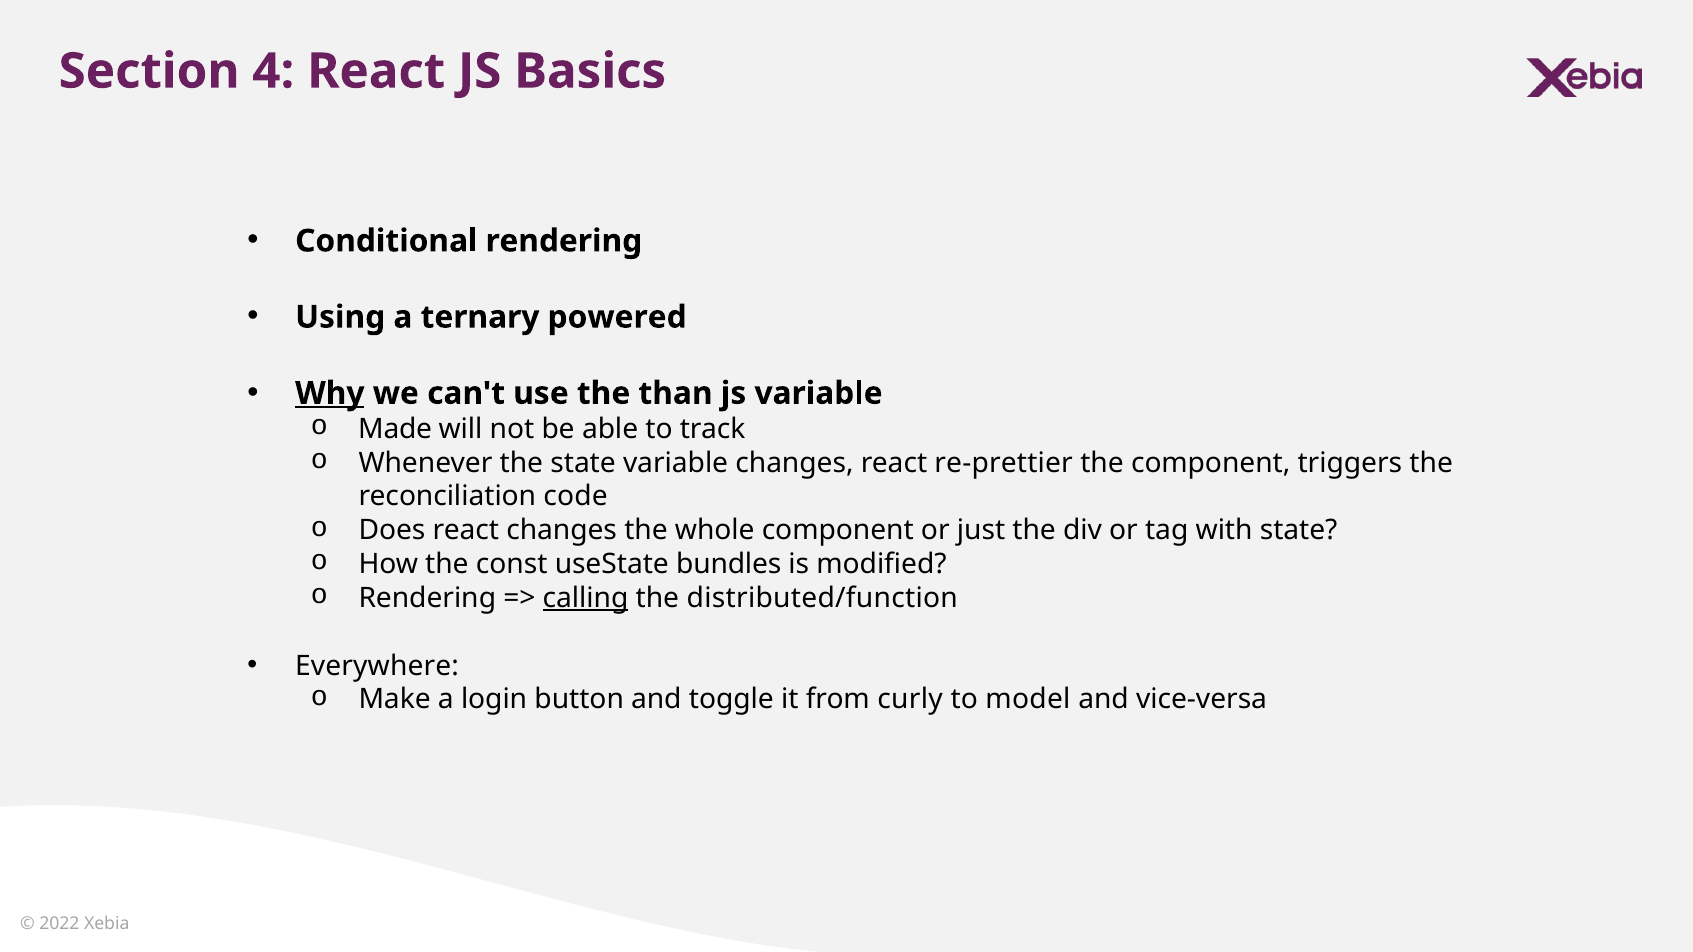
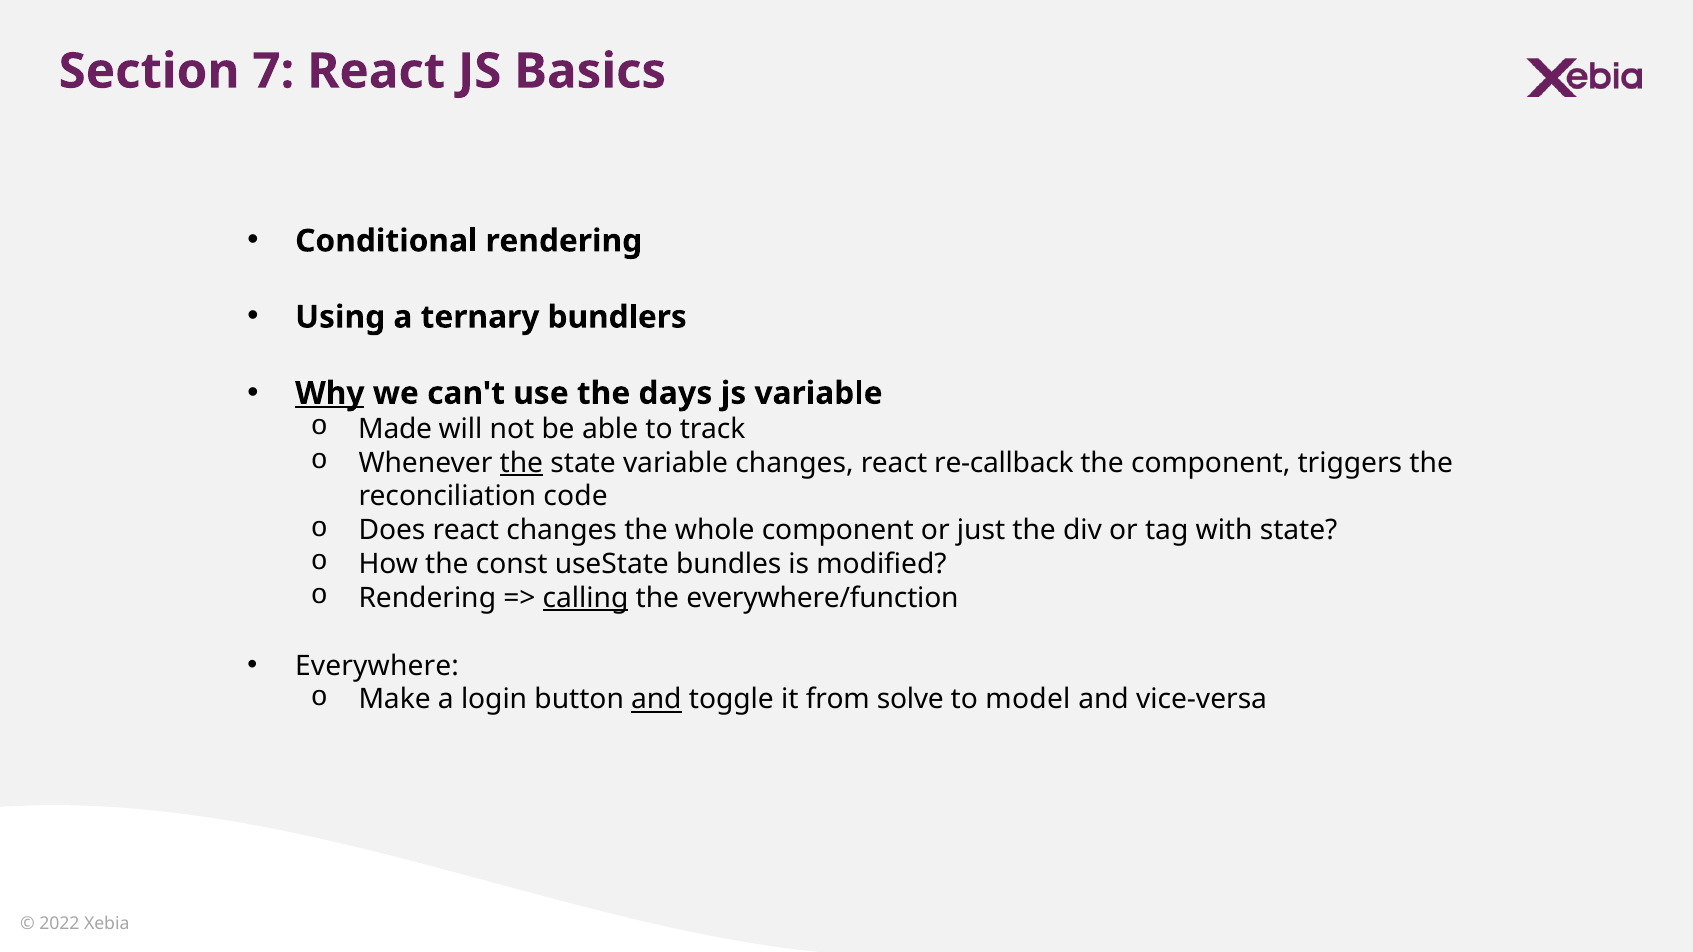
4: 4 -> 7
powered: powered -> bundlers
than: than -> days
the at (521, 463) underline: none -> present
re-prettier: re-prettier -> re-callback
distributed/function: distributed/function -> everywhere/function
and at (656, 700) underline: none -> present
curly: curly -> solve
